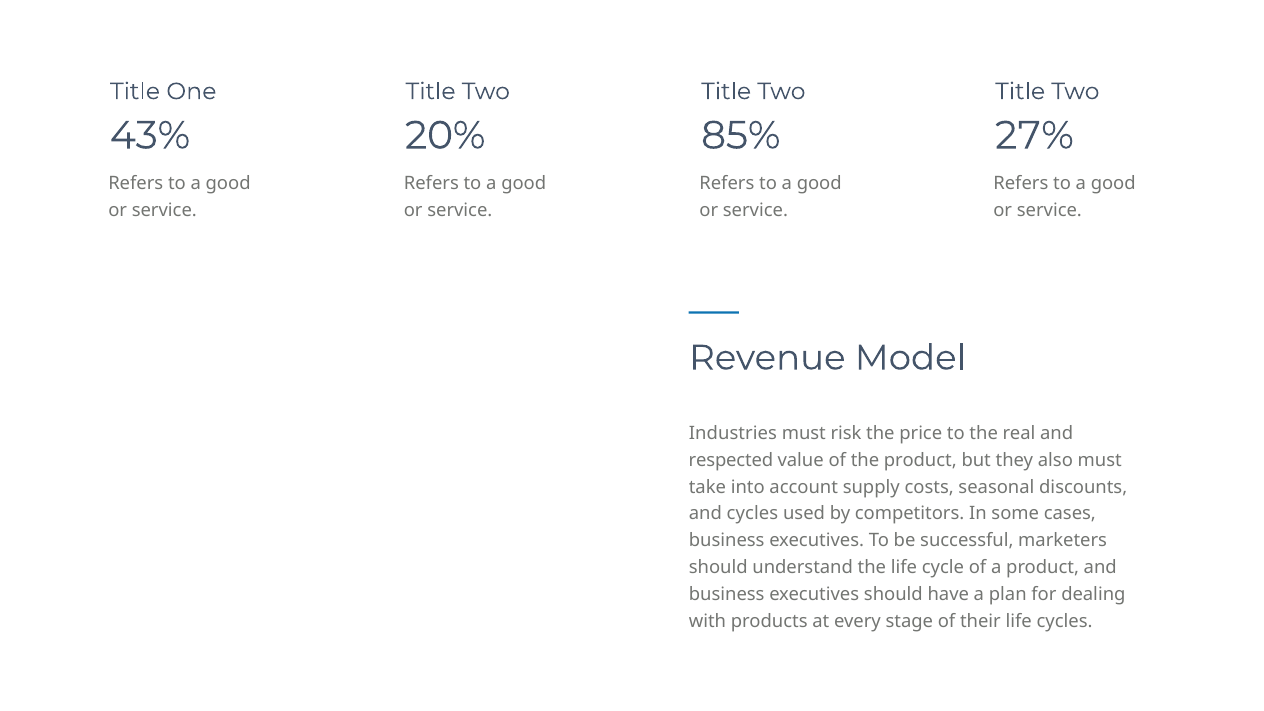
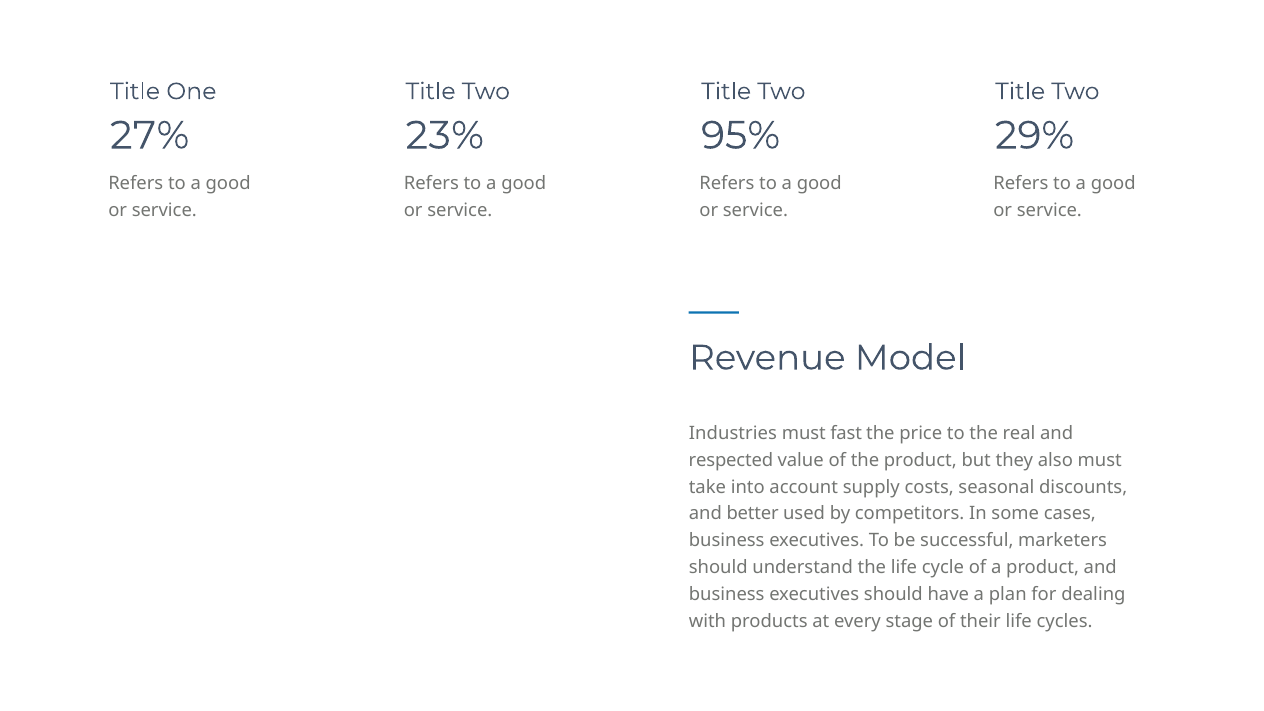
43%: 43% -> 27%
20%: 20% -> 23%
85%: 85% -> 95%
27%: 27% -> 29%
risk: risk -> fast
and cycles: cycles -> better
